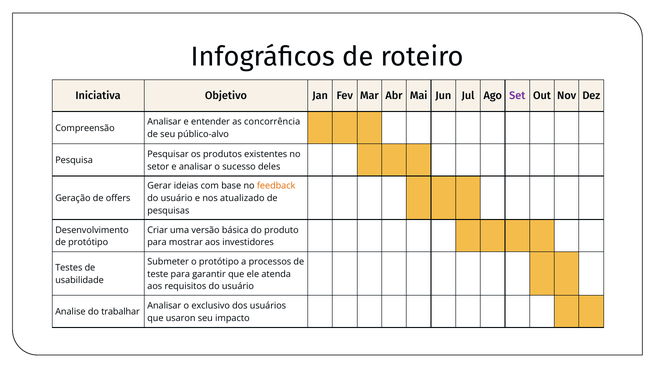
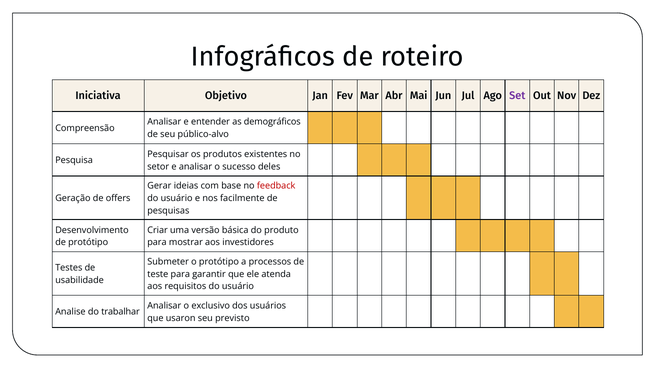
concorrência: concorrência -> demográficos
feedback colour: orange -> red
atualizado: atualizado -> facilmente
impacto: impacto -> previsto
